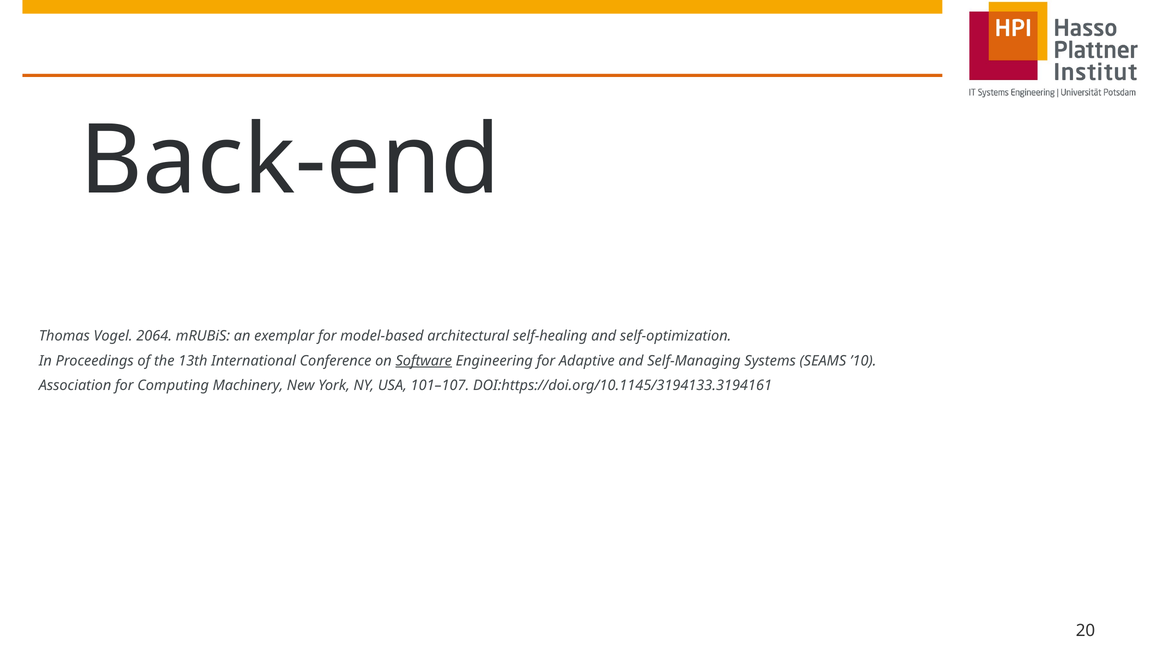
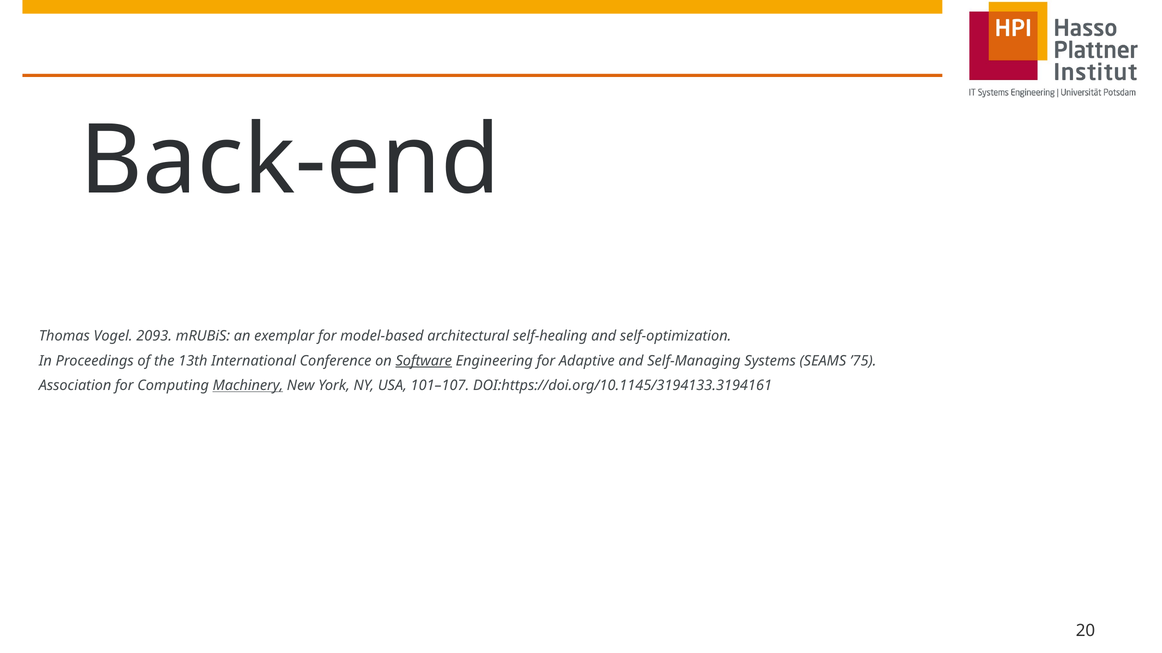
2064: 2064 -> 2093
’10: ’10 -> ’75
Machinery underline: none -> present
